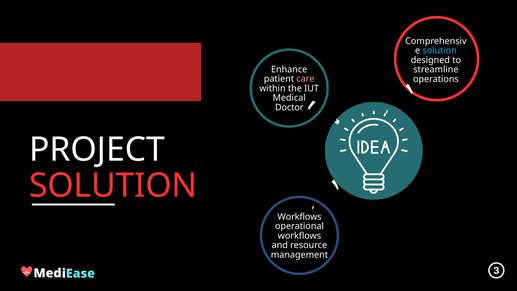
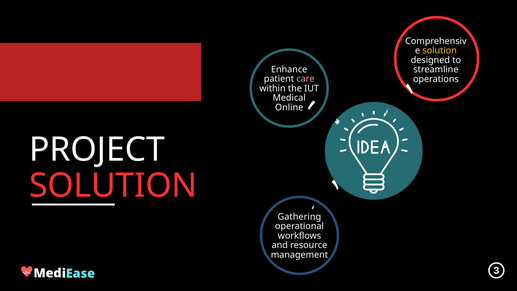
solution at (440, 51) colour: light blue -> yellow
Doctor: Doctor -> Online
Workflows at (300, 217): Workflows -> Gathering
